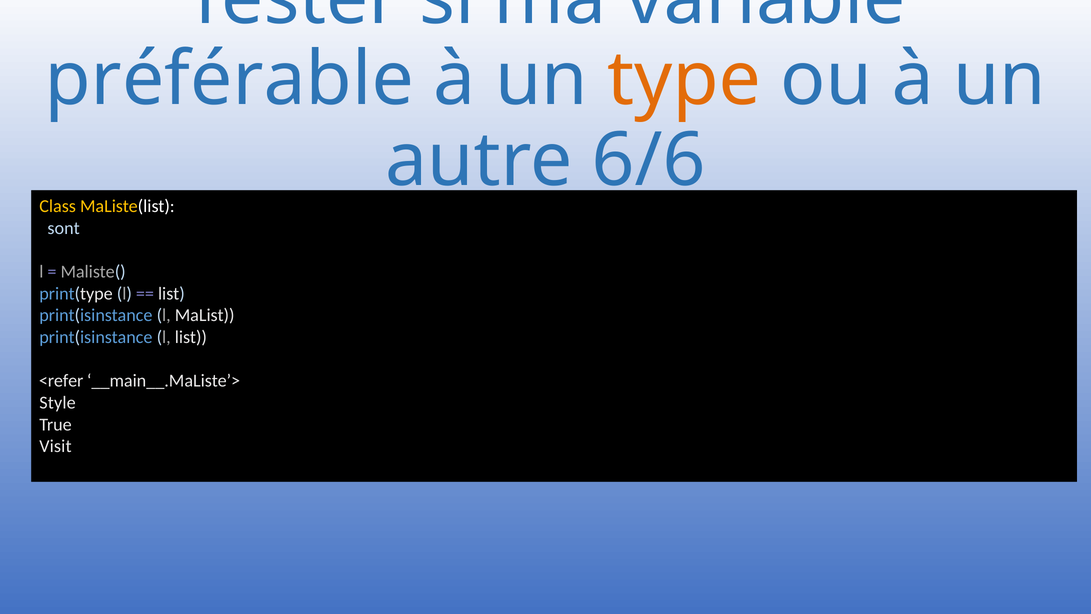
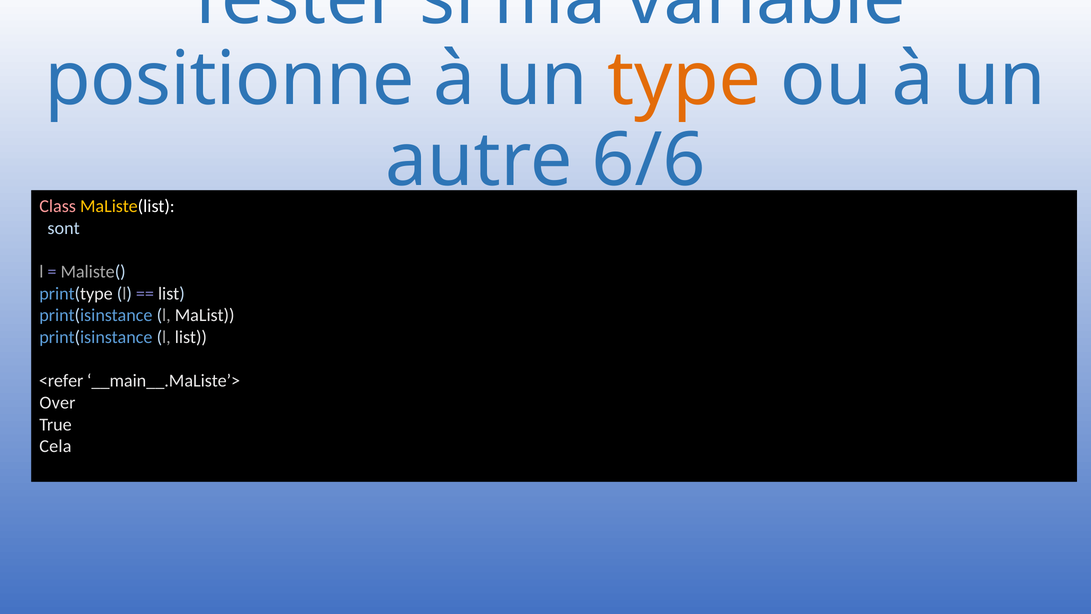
préférable: préférable -> positionne
Class colour: yellow -> pink
Style: Style -> Over
Visit: Visit -> Cela
